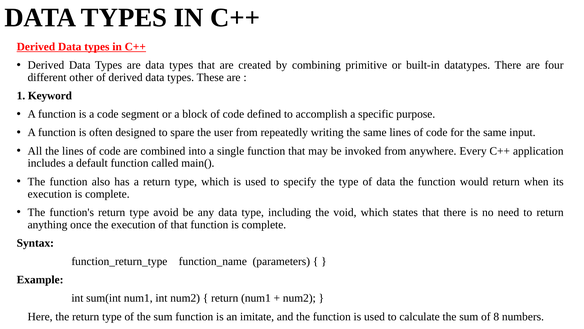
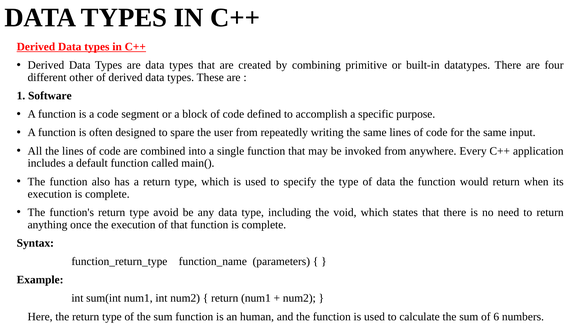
Keyword: Keyword -> Software
imitate: imitate -> human
8: 8 -> 6
